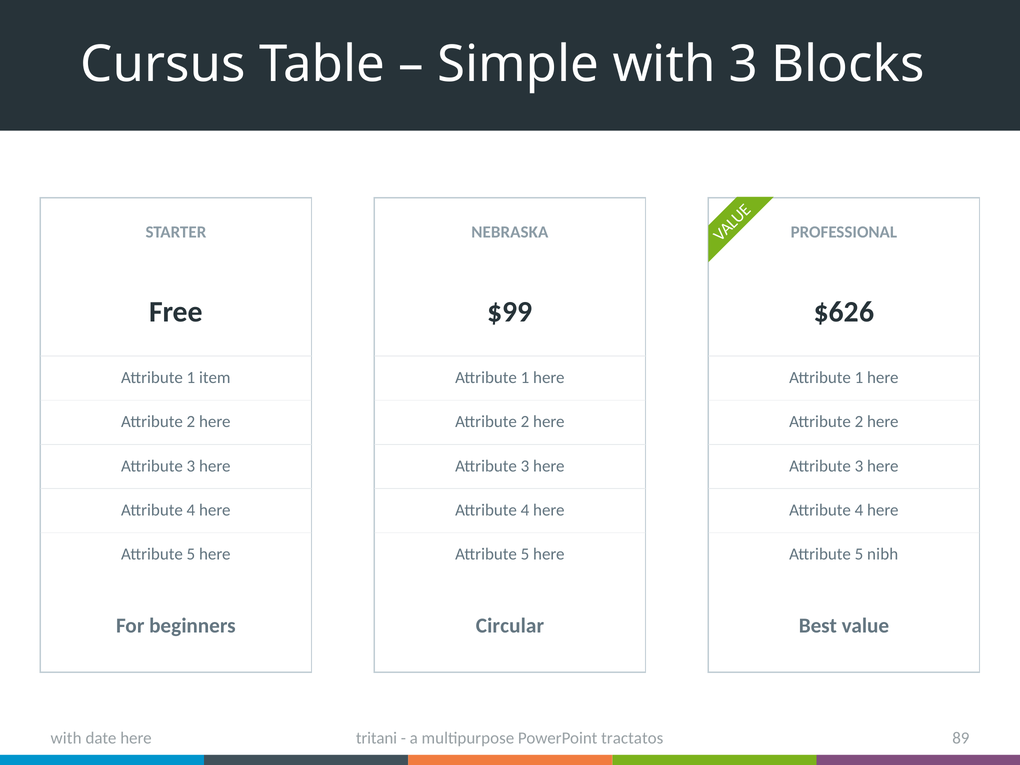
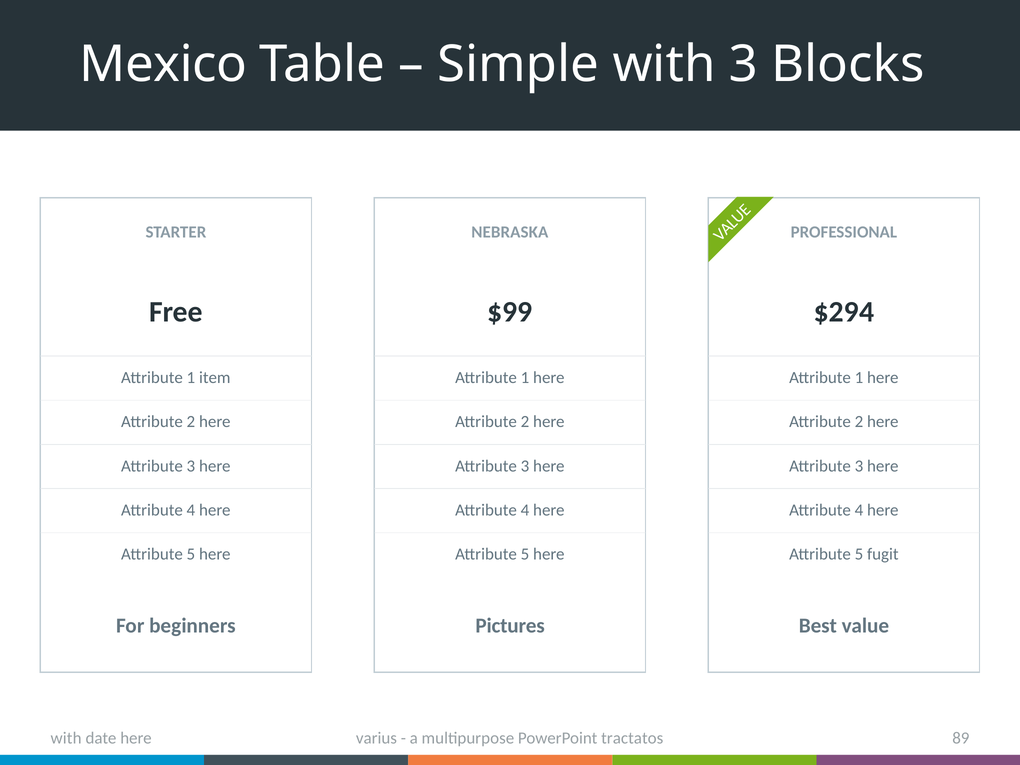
Cursus: Cursus -> Mexico
$626: $626 -> $294
nibh: nibh -> fugit
Circular: Circular -> Pictures
tritani: tritani -> varius
